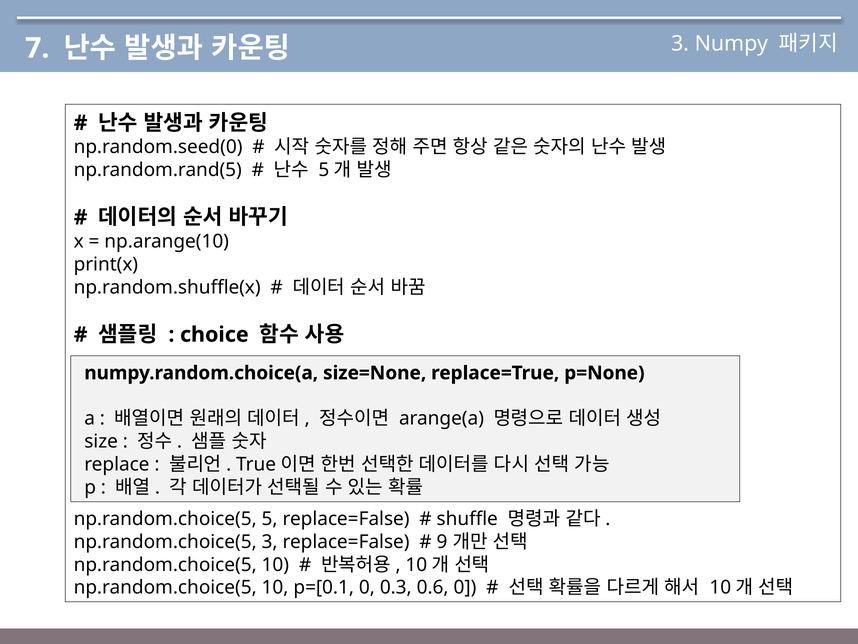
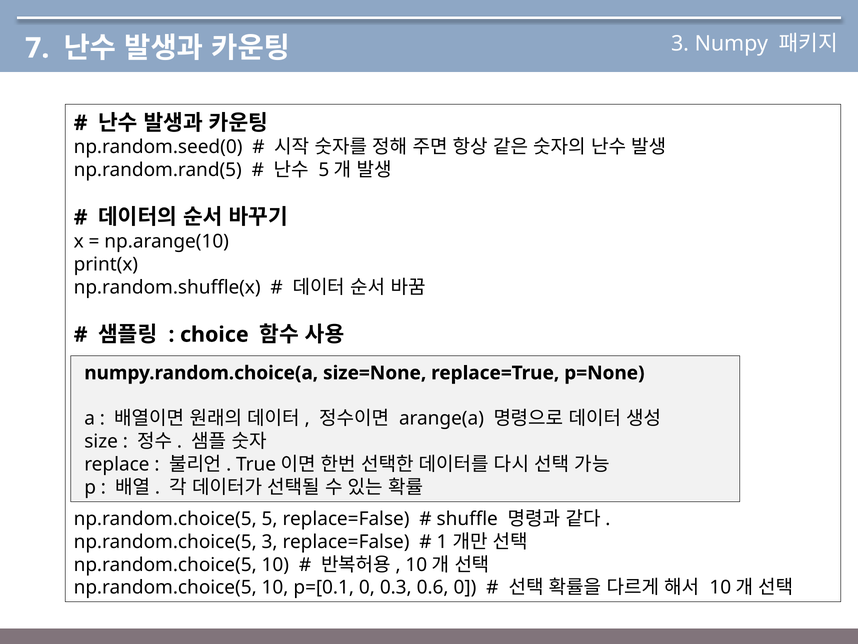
9: 9 -> 1
